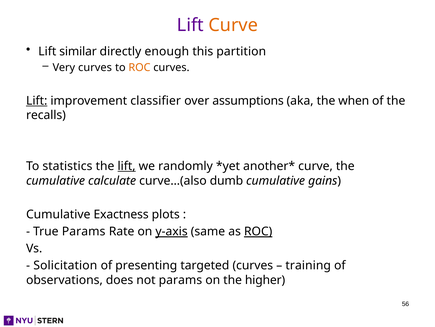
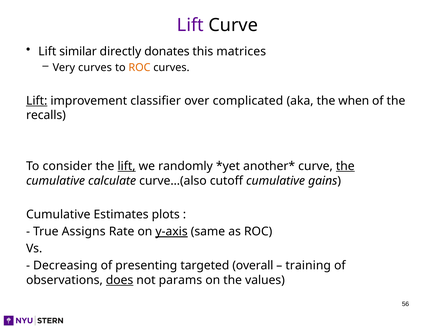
Curve at (233, 25) colour: orange -> black
enough: enough -> donates
partition: partition -> matrices
assumptions: assumptions -> complicated
statistics: statistics -> consider
the at (345, 166) underline: none -> present
dumb: dumb -> cutoff
Exactness: Exactness -> Estimates
True Params: Params -> Assigns
ROC at (258, 231) underline: present -> none
Solicitation: Solicitation -> Decreasing
targeted curves: curves -> overall
does underline: none -> present
higher: higher -> values
